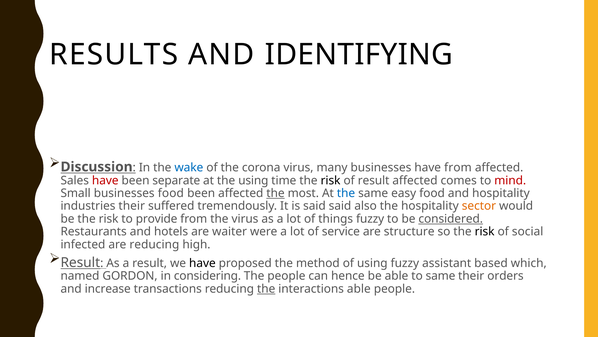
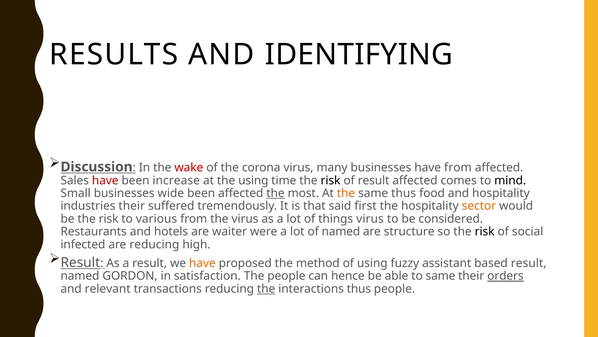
wake colour: blue -> red
separate: separate -> increase
mind colour: red -> black
businesses food: food -> wide
the at (346, 193) colour: blue -> orange
same easy: easy -> thus
is said: said -> that
also: also -> first
provide: provide -> various
things fuzzy: fuzzy -> virus
considered underline: present -> none
of service: service -> named
have at (202, 263) colour: black -> orange
based which: which -> result
considering: considering -> satisfaction
orders underline: none -> present
increase: increase -> relevant
interactions able: able -> thus
